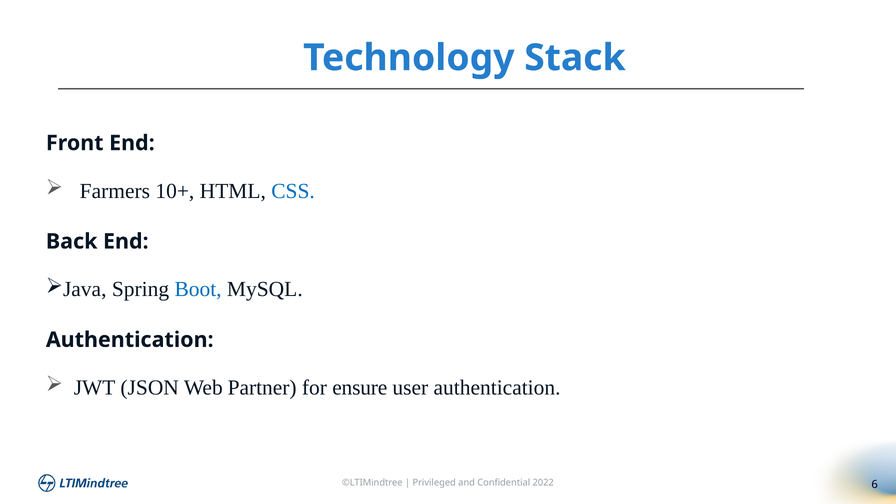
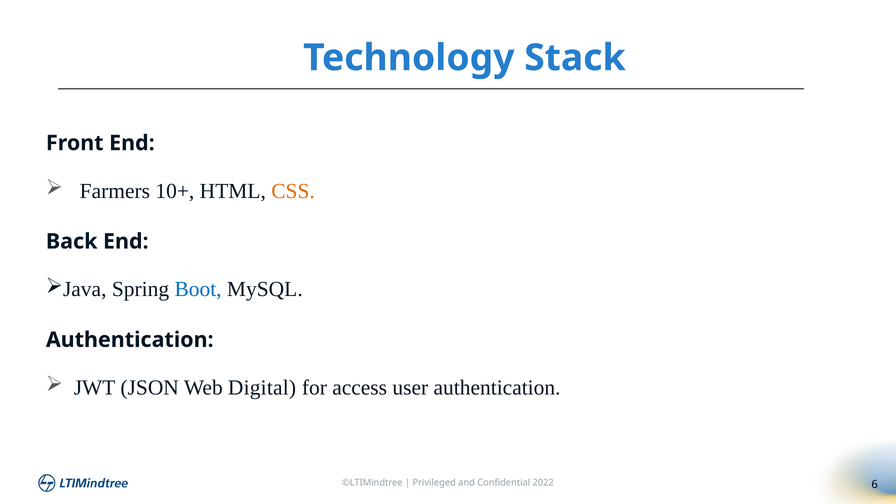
CSS colour: blue -> orange
Partner: Partner -> Digital
ensure: ensure -> access
